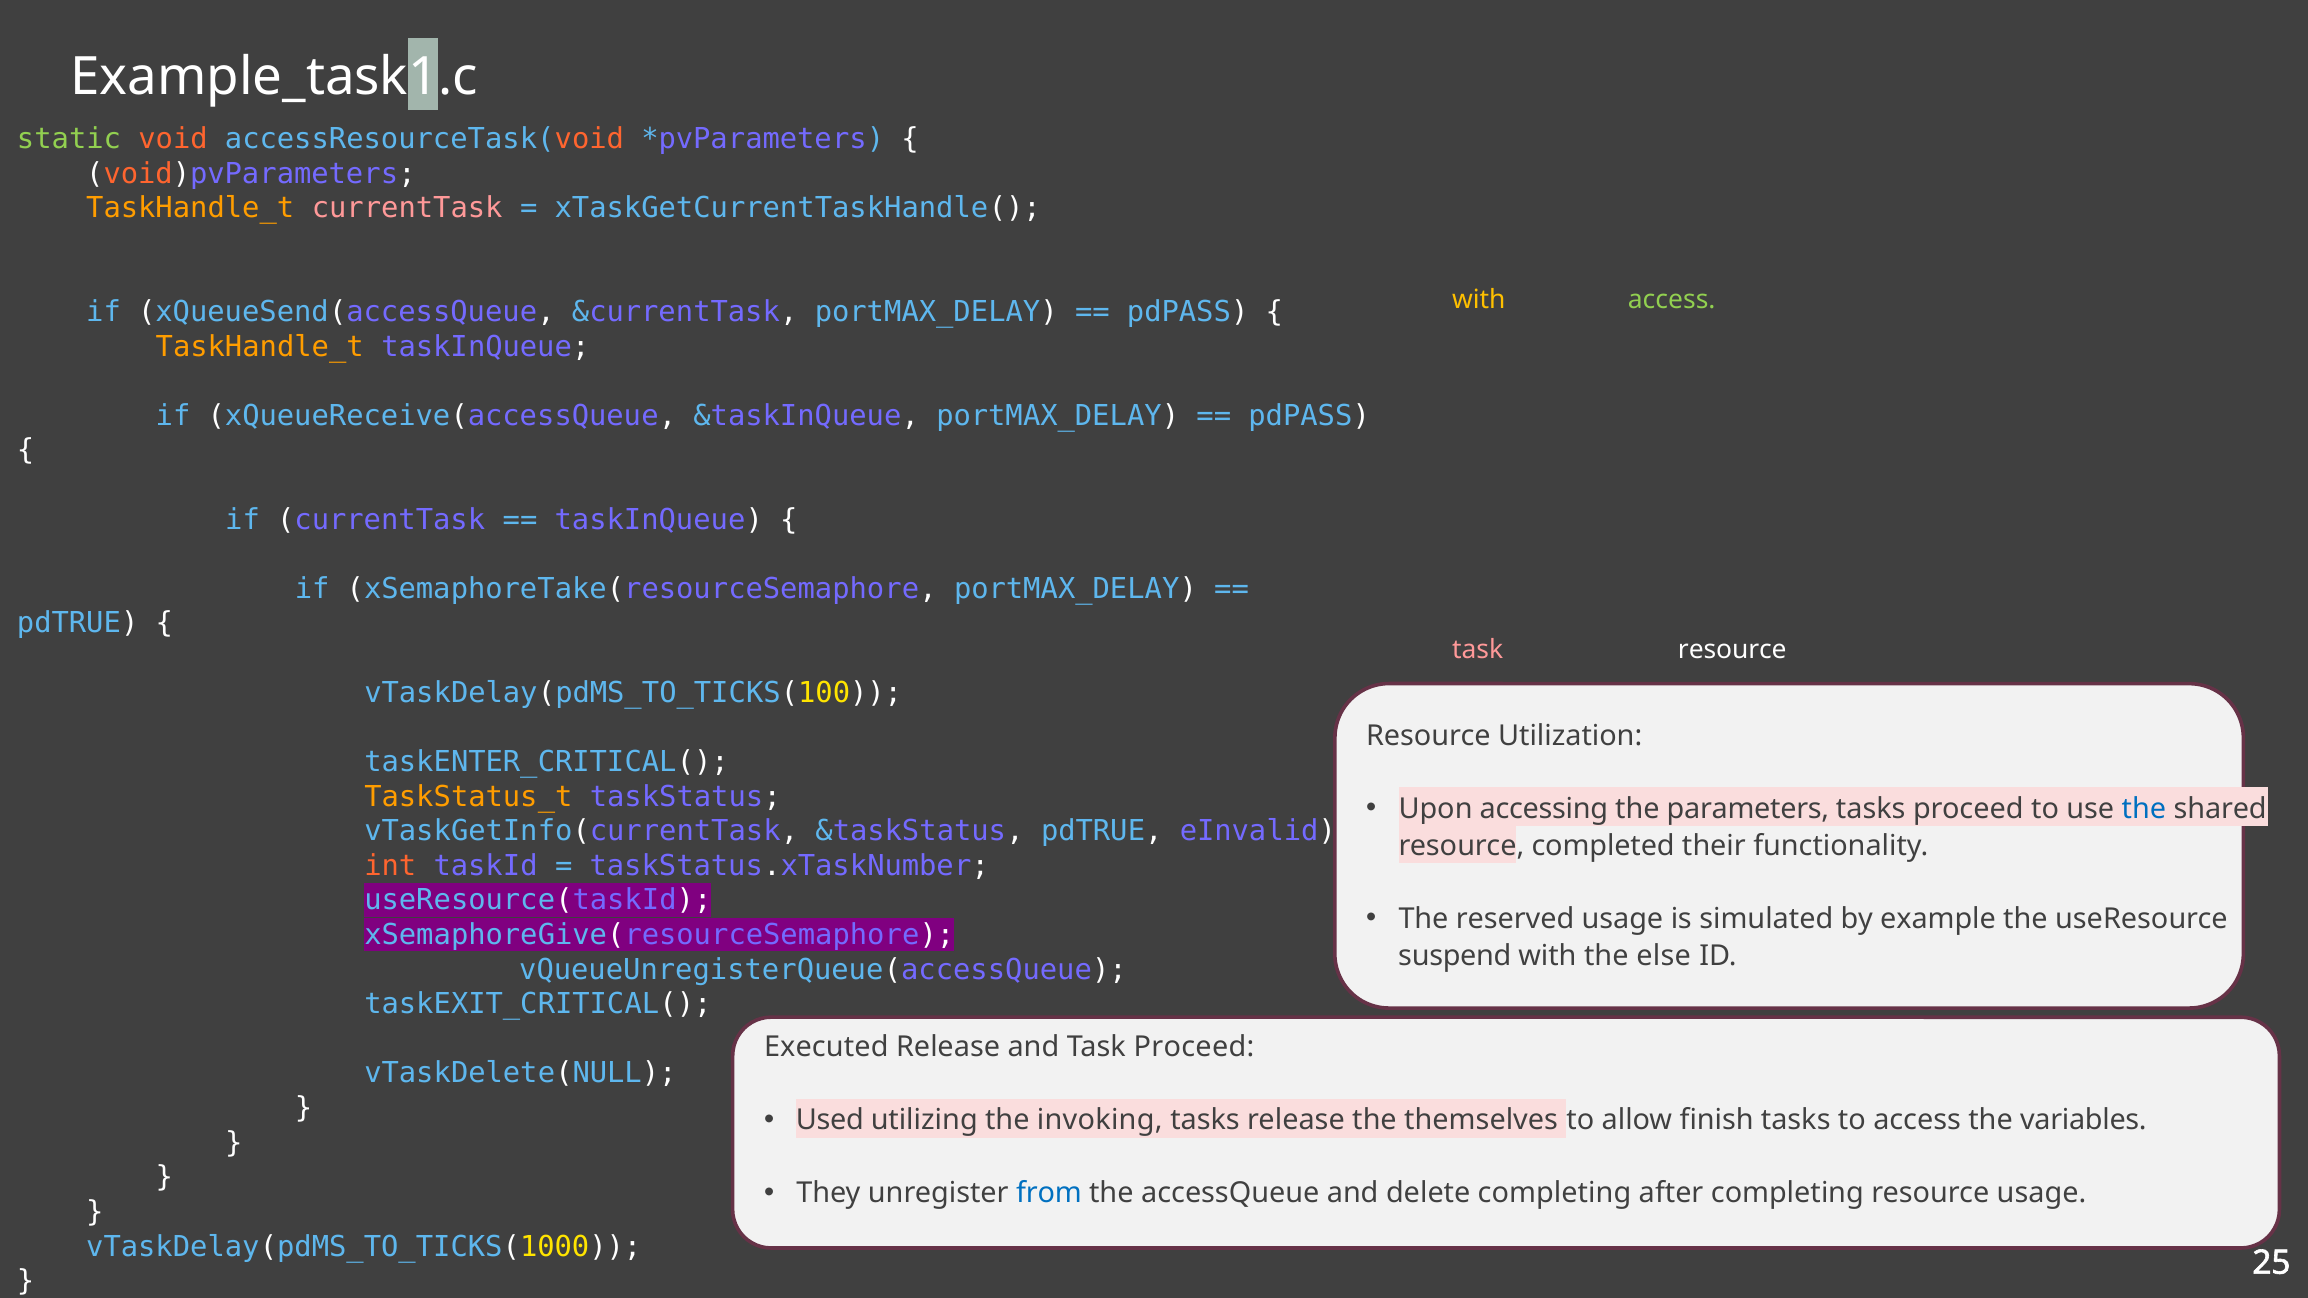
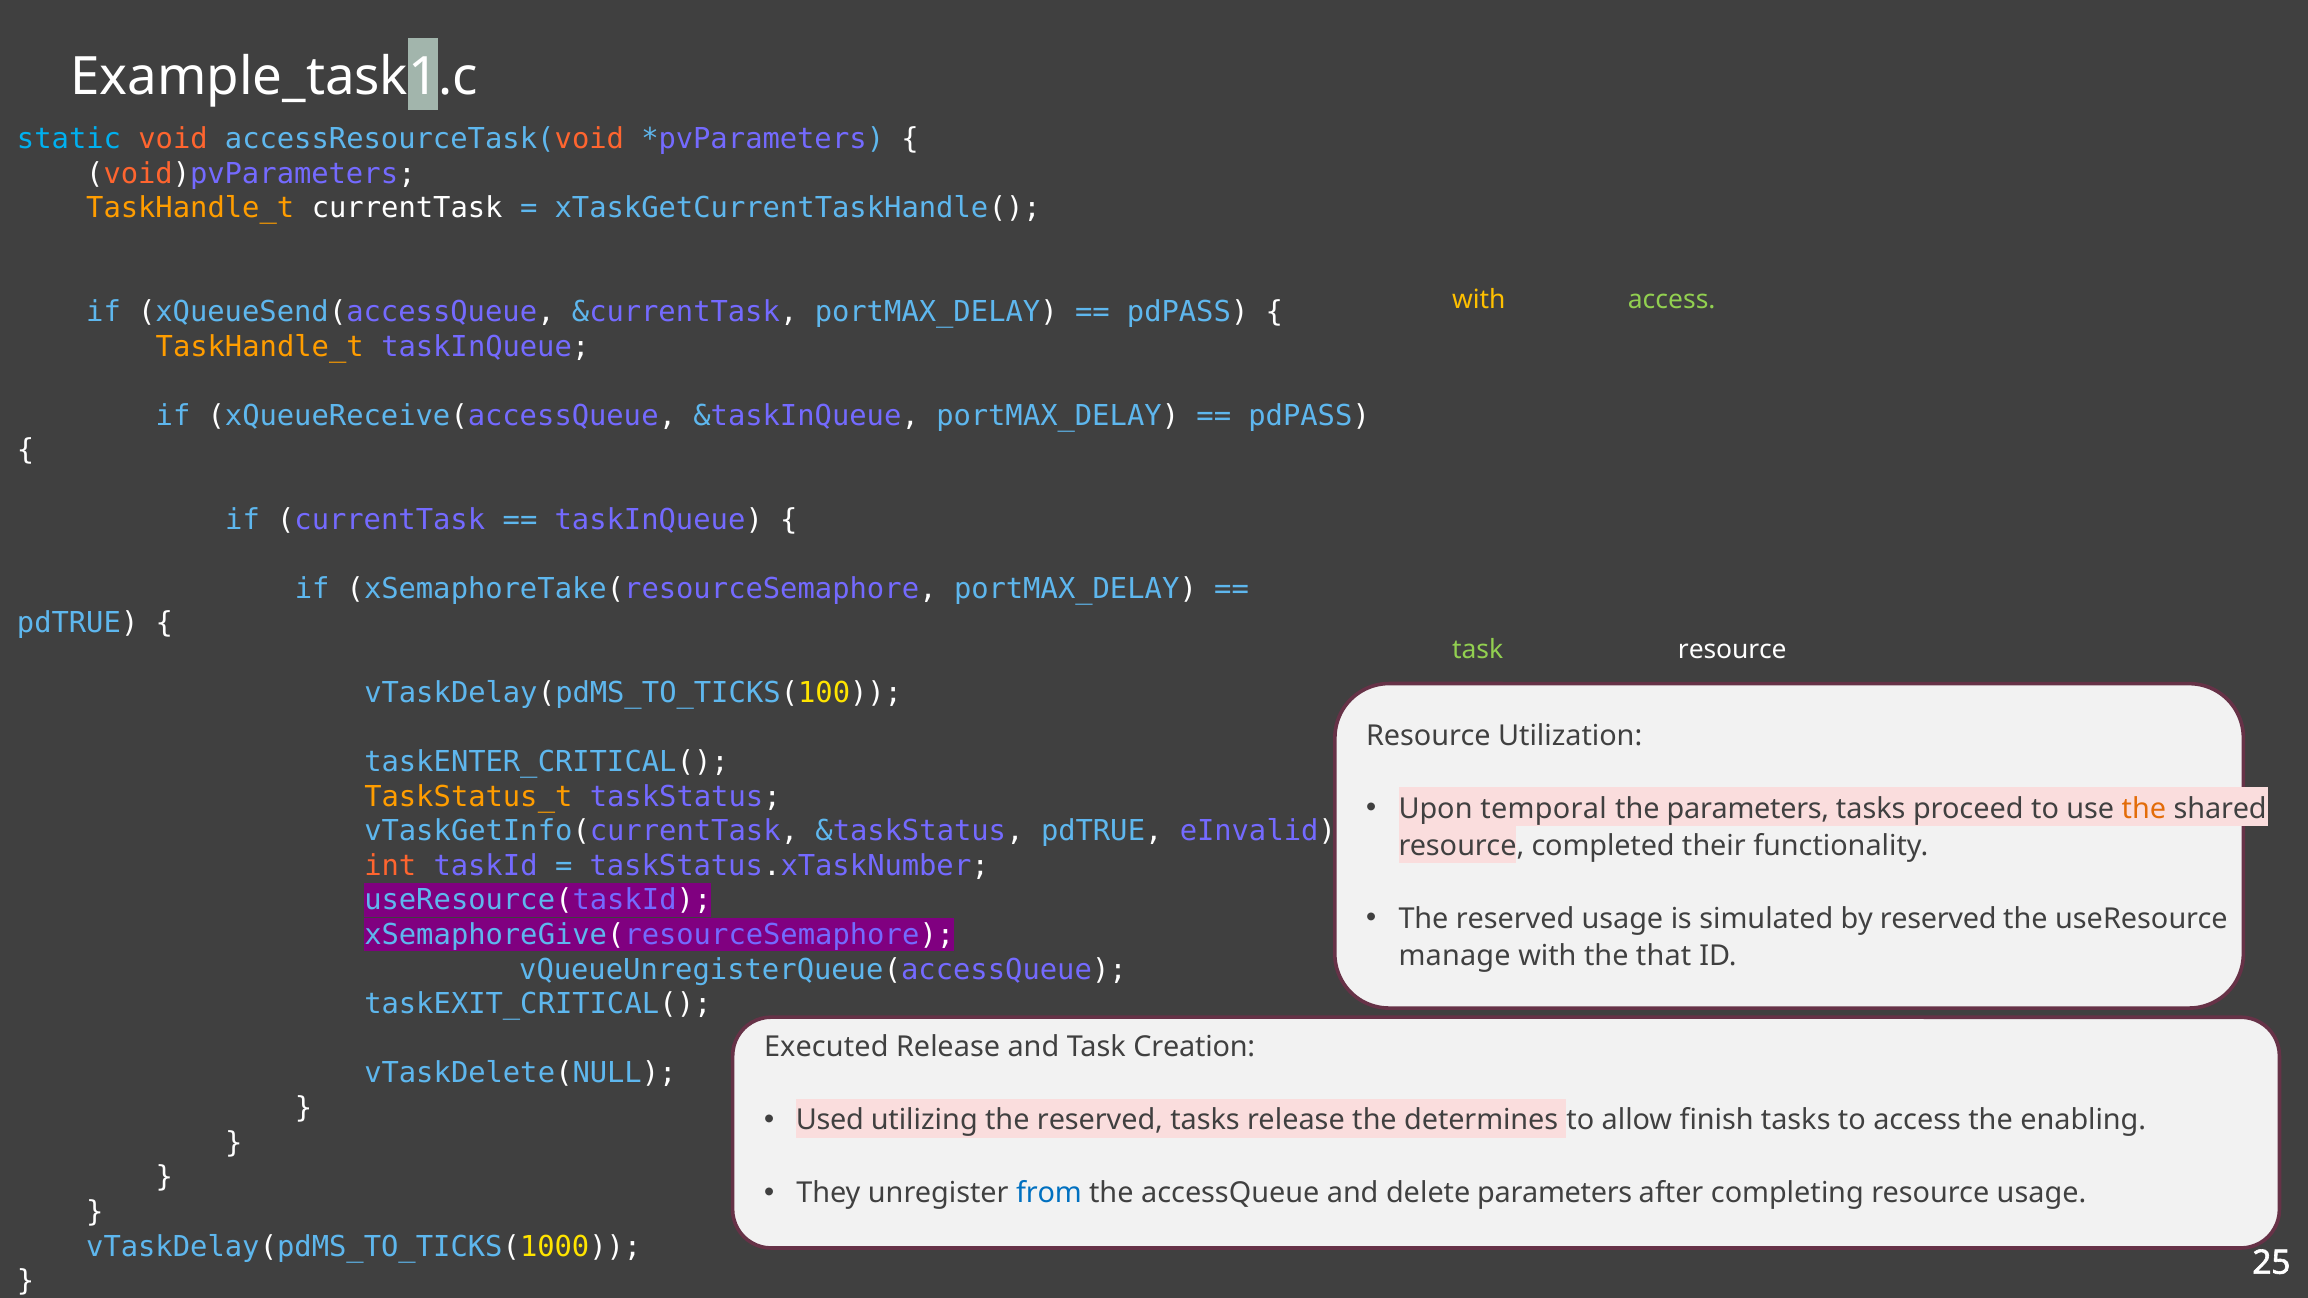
static colour: light green -> light blue
currentTask at (407, 208) colour: pink -> white
task at (1478, 650) colour: pink -> light green
accessing: accessing -> temporal
the at (2144, 809) colour: blue -> orange
by example: example -> reserved
suspend: suspend -> manage
else: else -> that
Task Proceed: Proceed -> Creation
utilizing the invoking: invoking -> reserved
themselves: themselves -> determines
variables: variables -> enabling
delete completing: completing -> parameters
